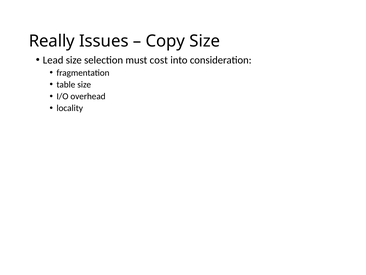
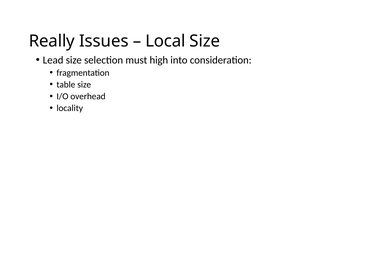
Copy: Copy -> Local
cost: cost -> high
